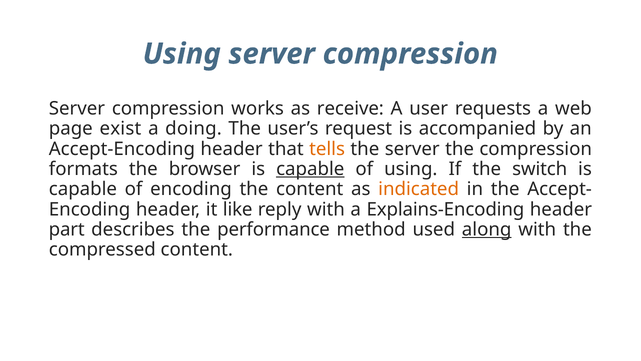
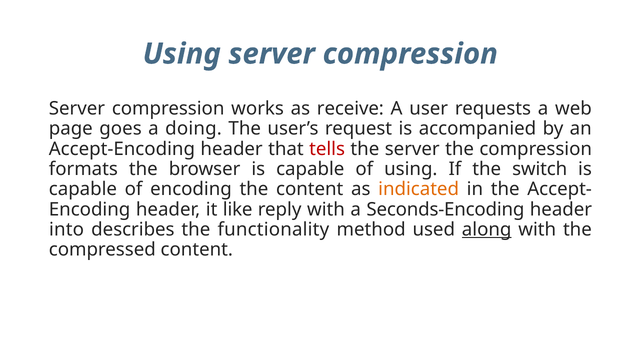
exist: exist -> goes
tells colour: orange -> red
capable at (310, 169) underline: present -> none
Explains-Encoding: Explains-Encoding -> Seconds-Encoding
part: part -> into
performance: performance -> functionality
